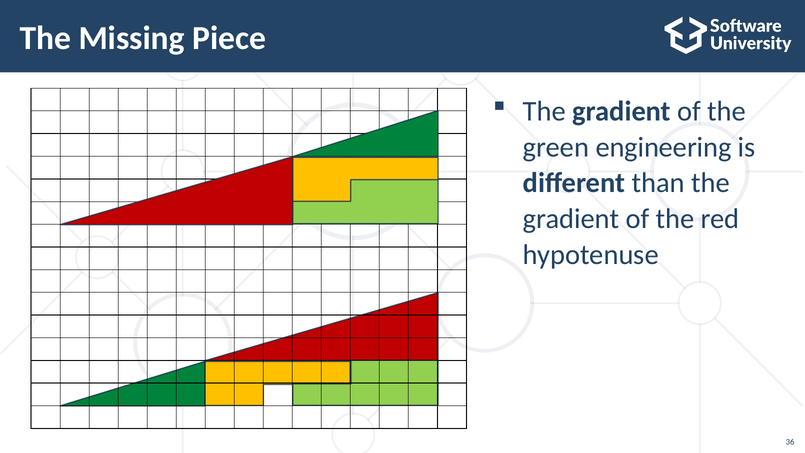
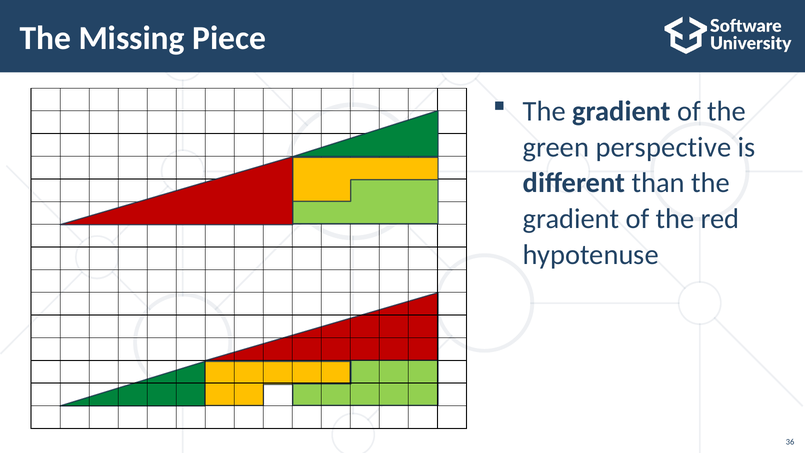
engineering: engineering -> perspective
